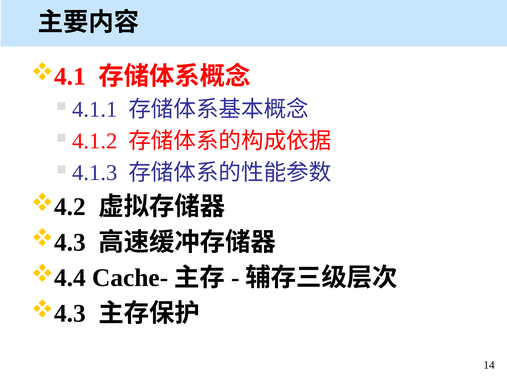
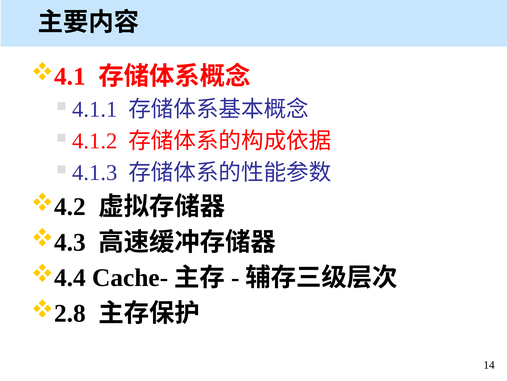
4.3 at (70, 313): 4.3 -> 2.8
